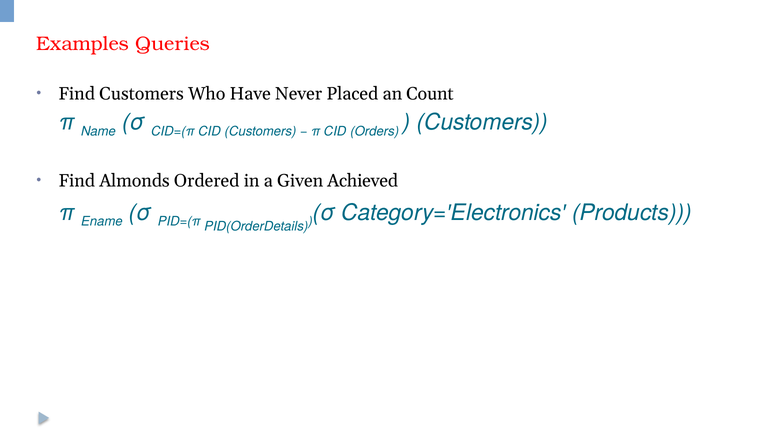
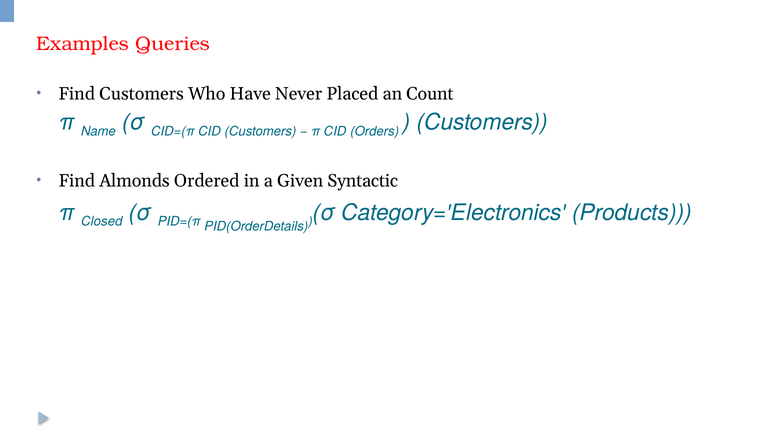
Achieved: Achieved -> Syntactic
Ename: Ename -> Closed
